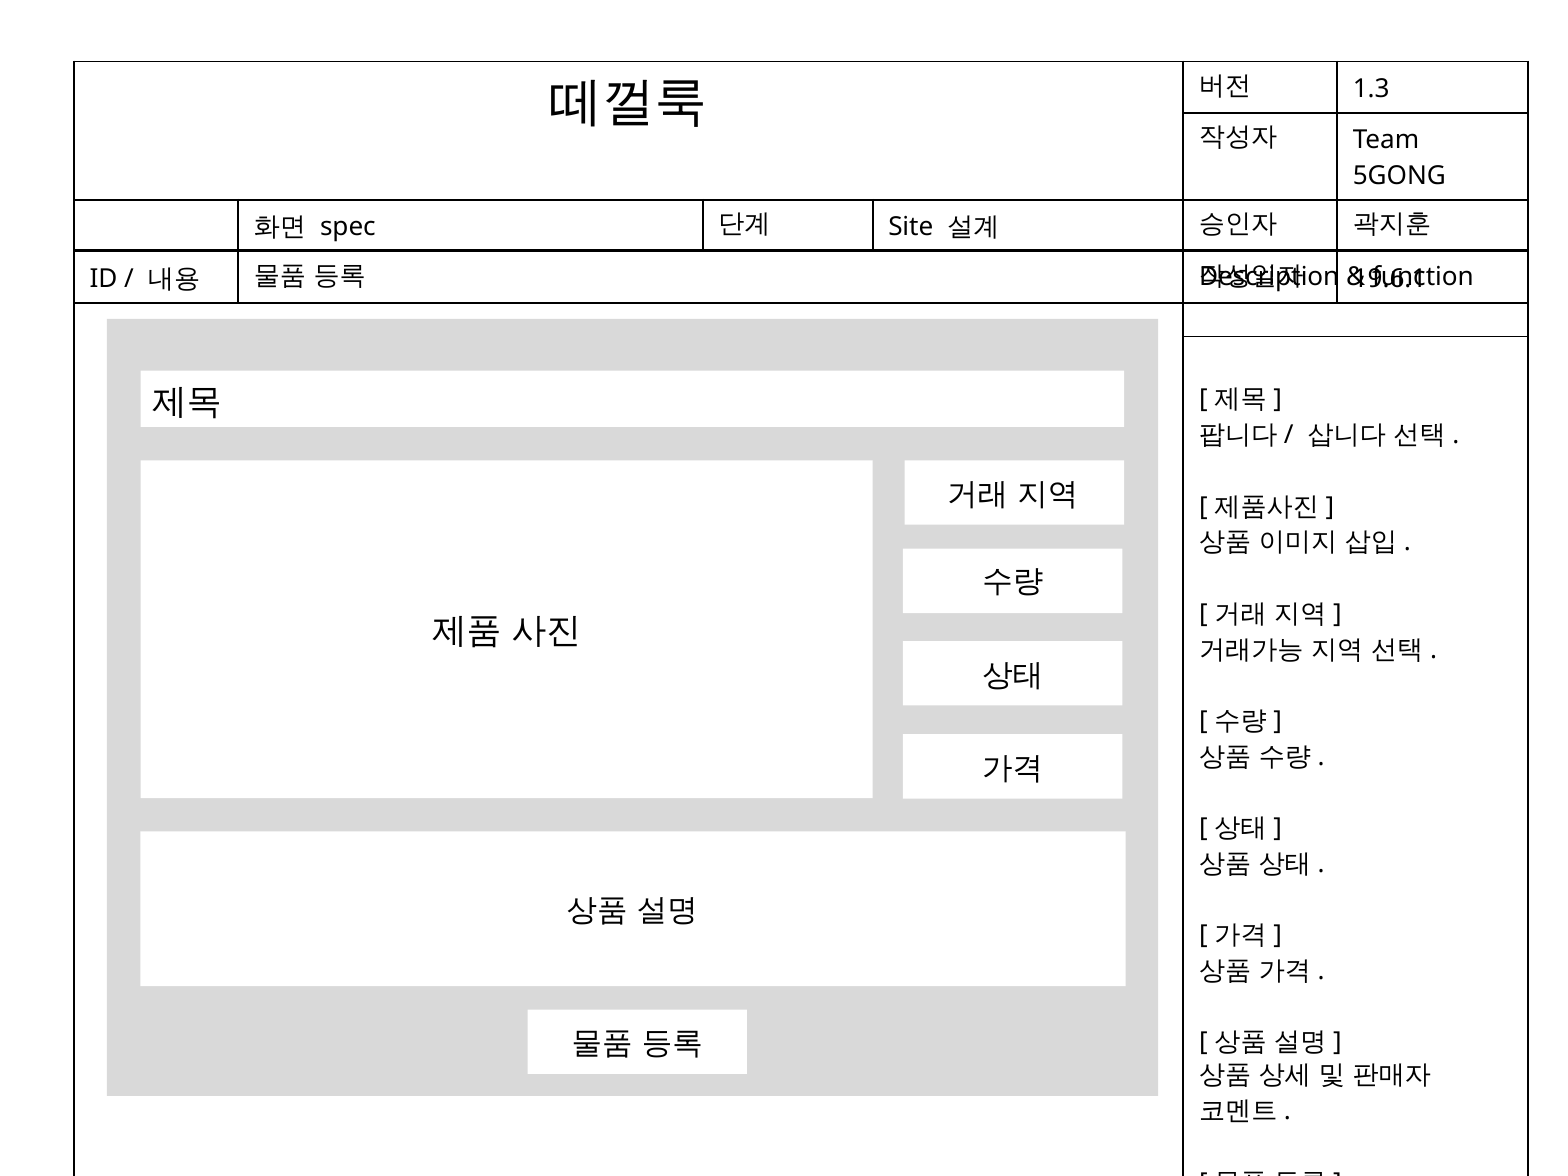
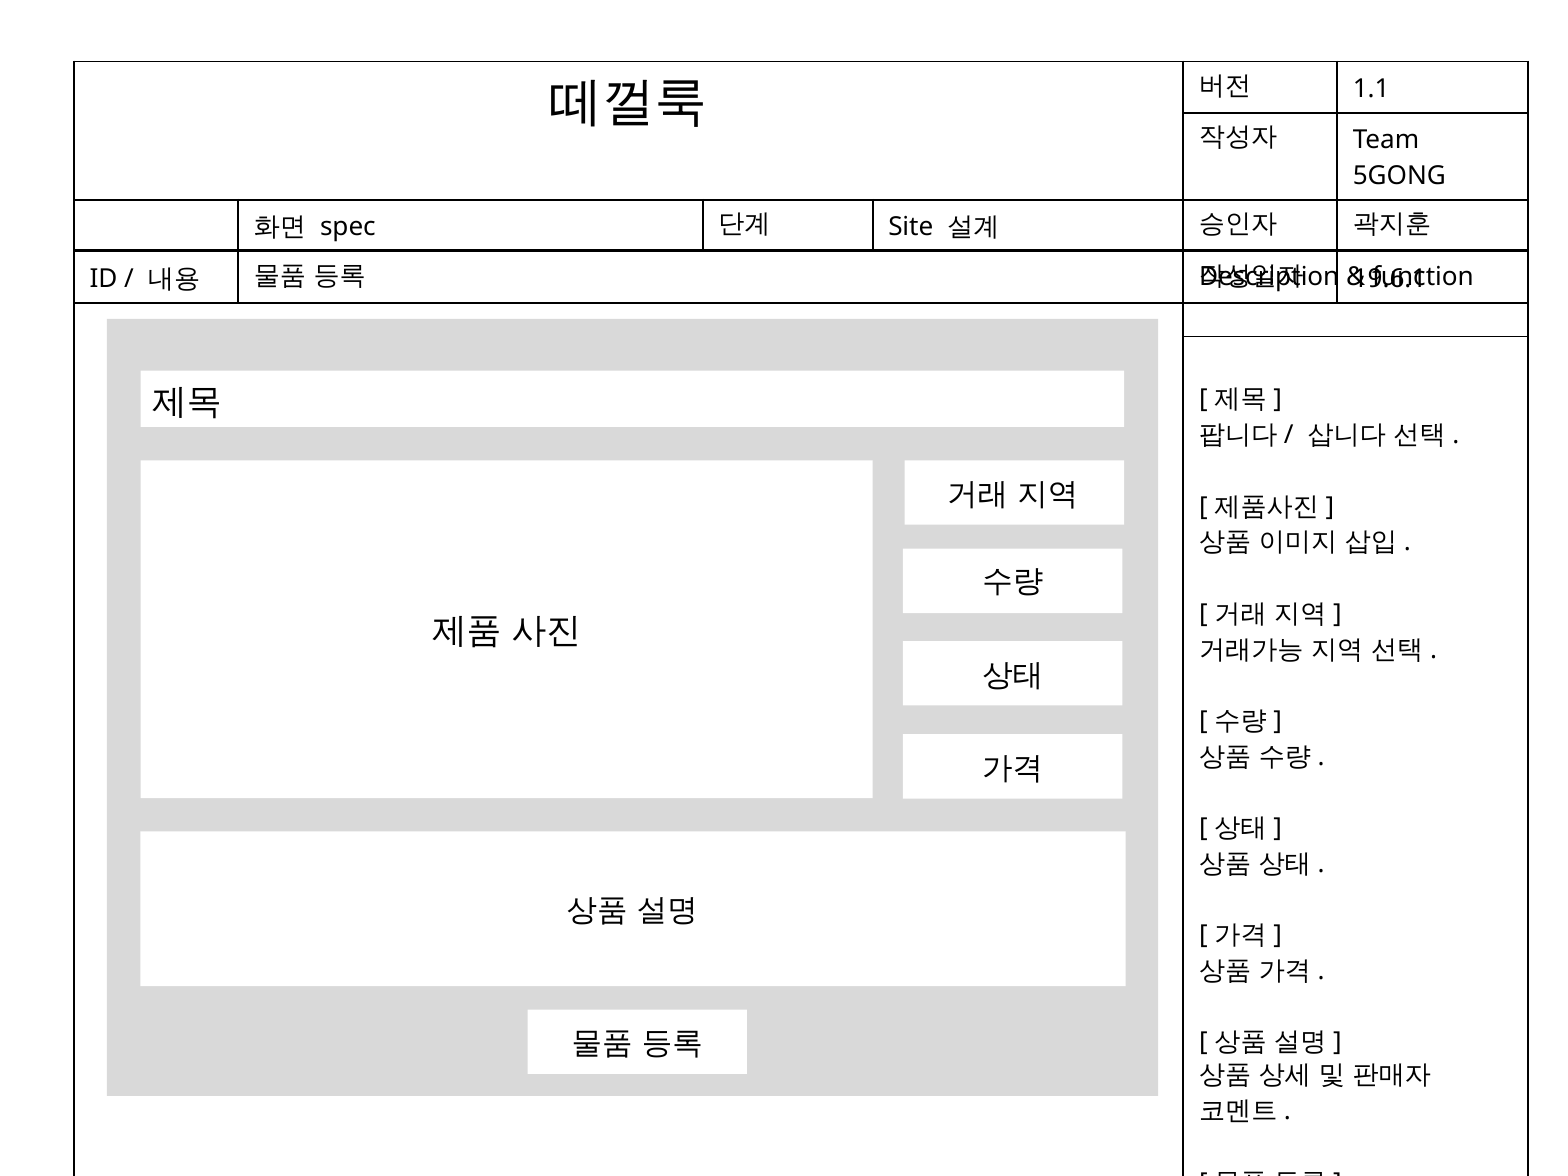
1.3: 1.3 -> 1.1
